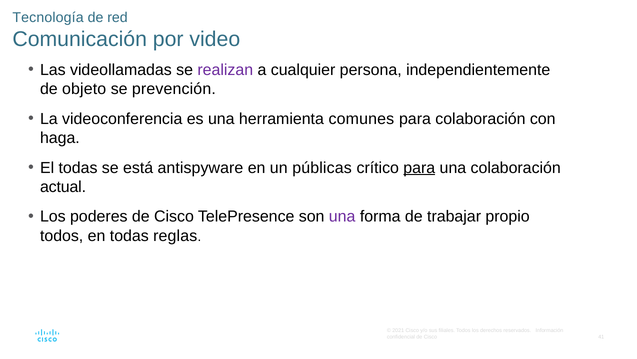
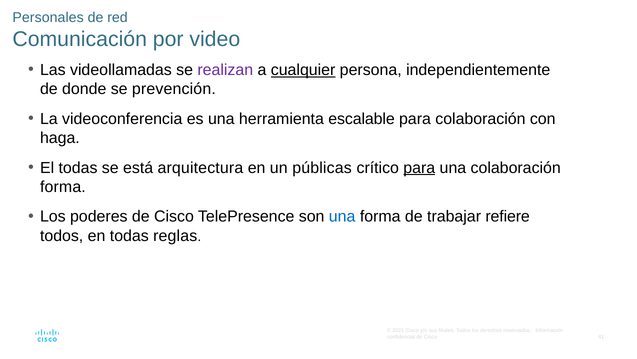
Tecnología: Tecnología -> Personales
cualquier underline: none -> present
objeto: objeto -> donde
comunes: comunes -> escalable
antispyware: antispyware -> arquitectura
actual at (63, 187): actual -> forma
una at (342, 216) colour: purple -> blue
propio: propio -> refiere
